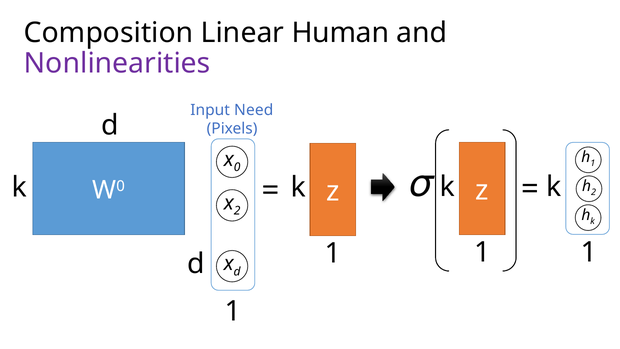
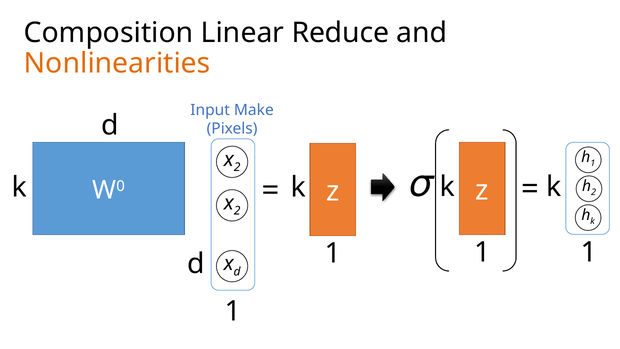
Human: Human -> Reduce
Nonlinearities colour: purple -> orange
Need: Need -> Make
0 at (237, 167): 0 -> 2
